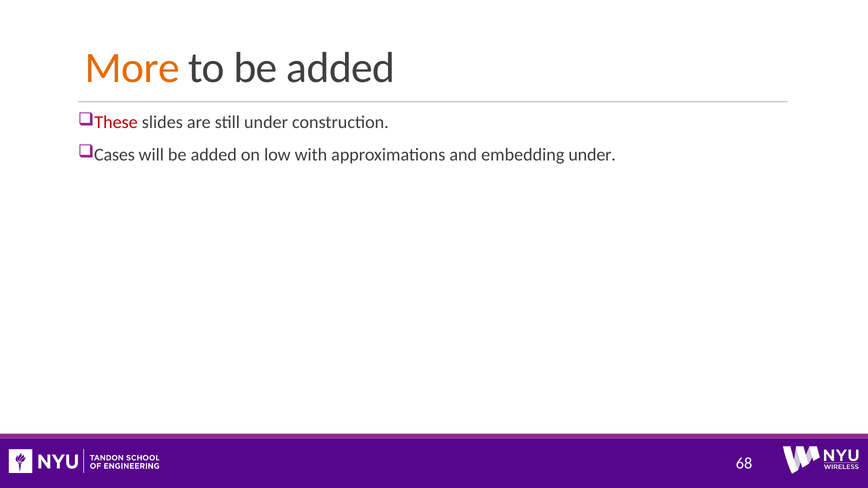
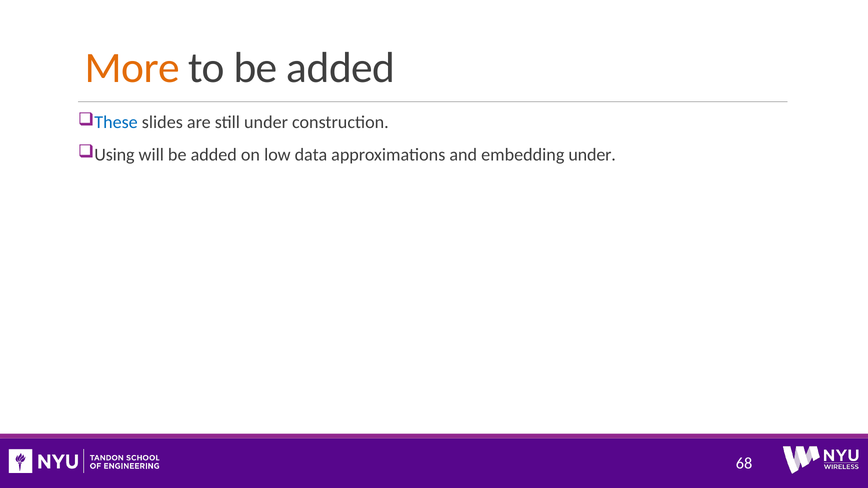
These colour: red -> blue
Cases: Cases -> Using
with: with -> data
